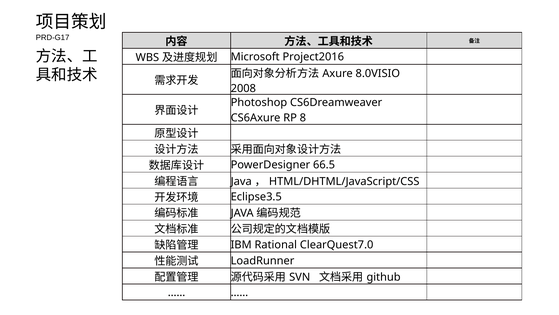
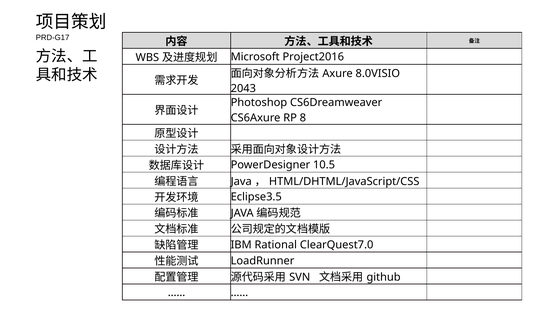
2008: 2008 -> 2043
66.5: 66.5 -> 10.5
